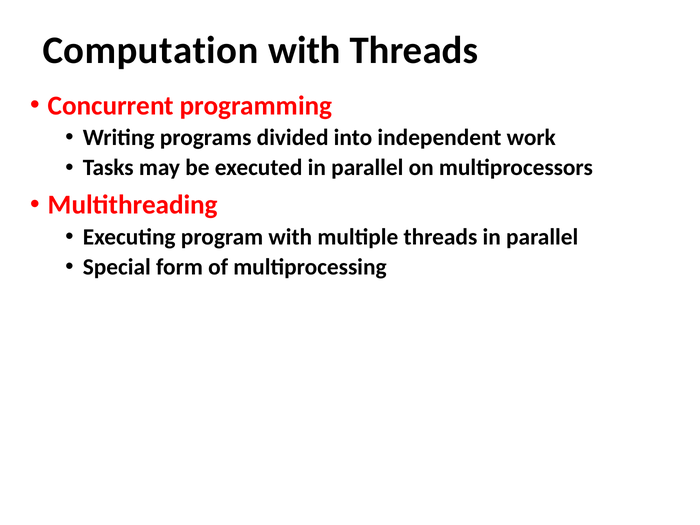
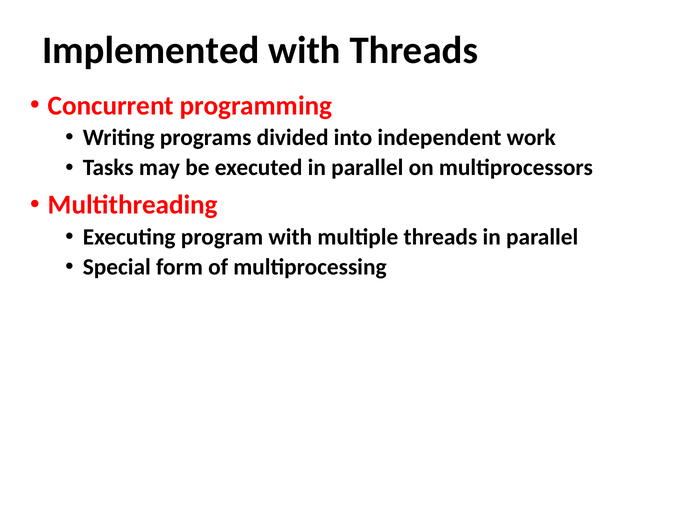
Computation: Computation -> Implemented
